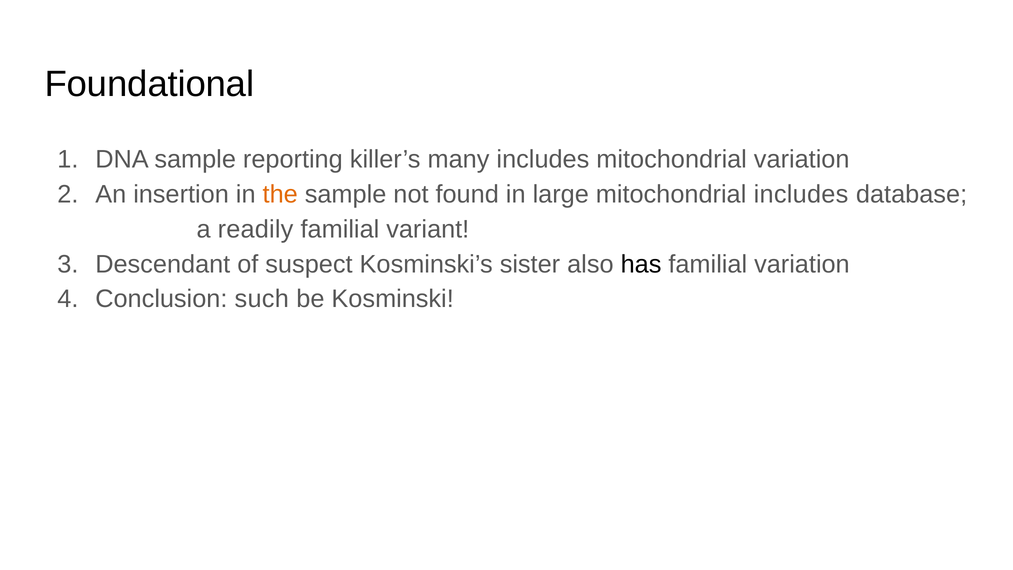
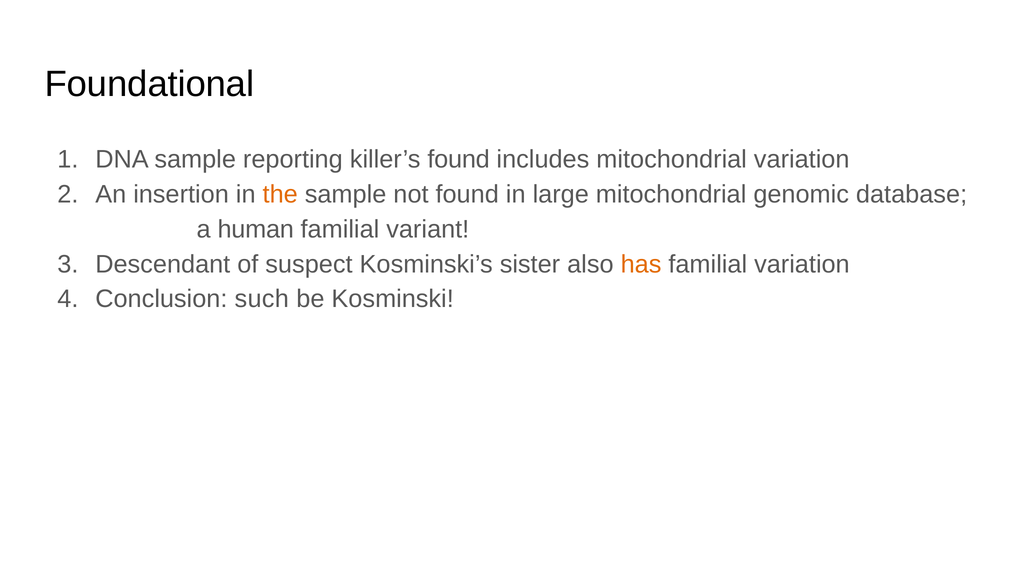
killer’s many: many -> found
mitochondrial includes: includes -> genomic
readily: readily -> human
has colour: black -> orange
